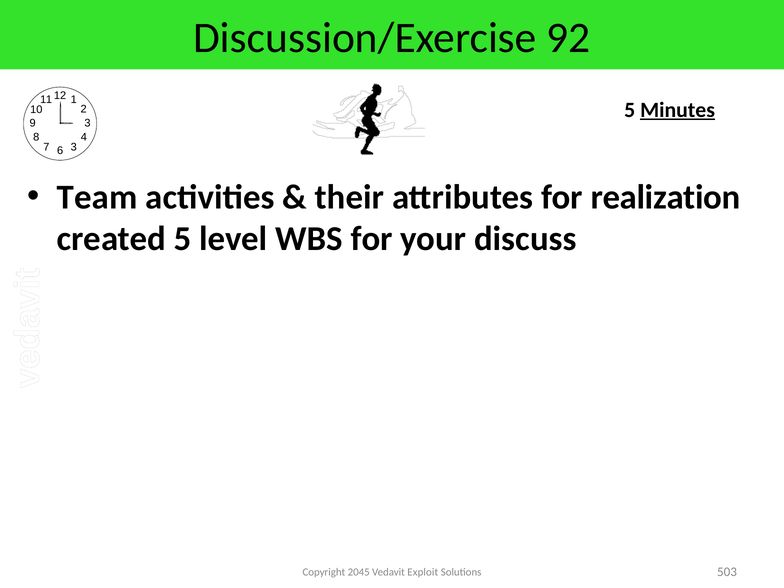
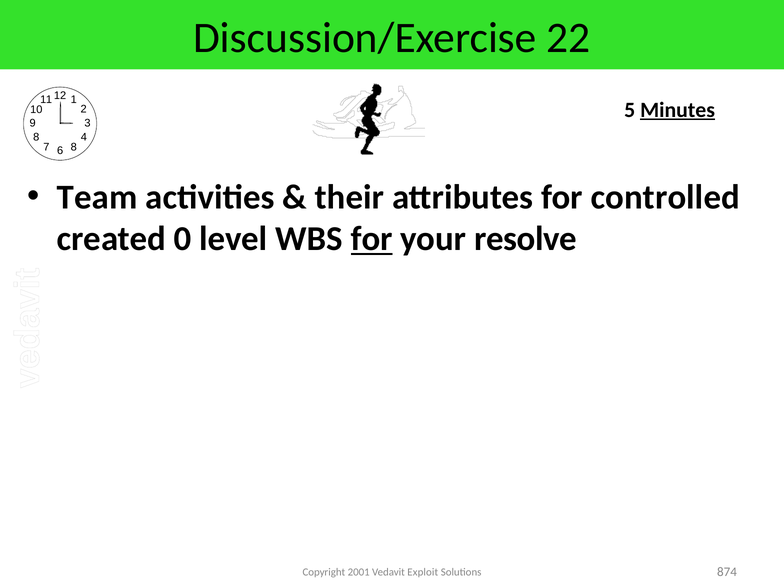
92: 92 -> 22
3 at (74, 147): 3 -> 8
realization: realization -> controlled
created 5: 5 -> 0
for at (372, 239) underline: none -> present
discuss: discuss -> resolve
2045: 2045 -> 2001
503: 503 -> 874
